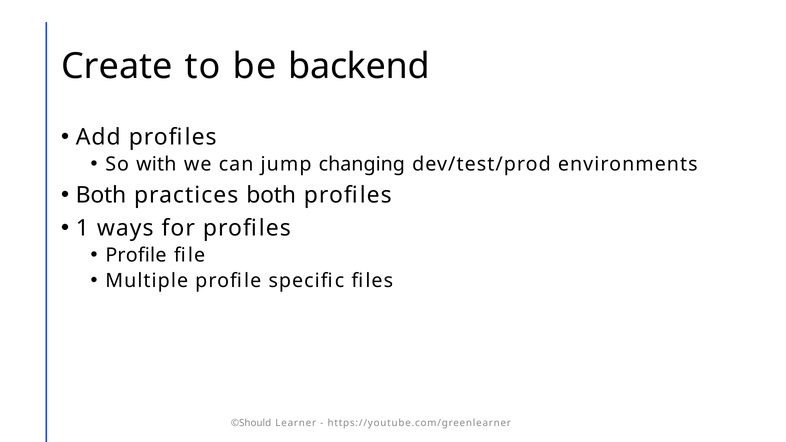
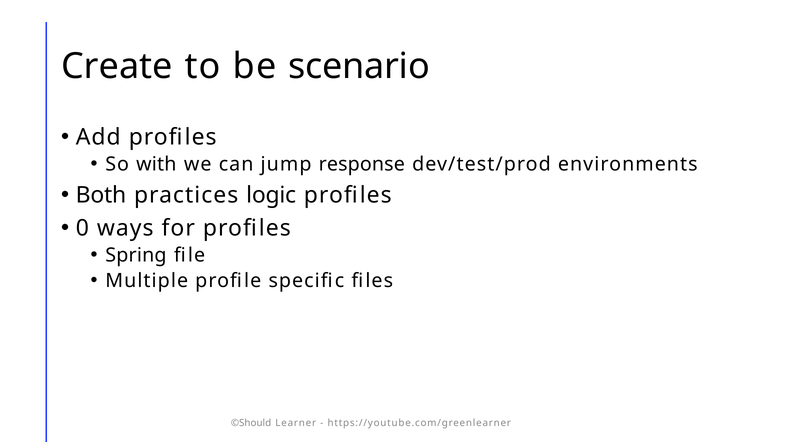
backend: backend -> scenario
changing: changing -> response
practices both: both -> logic
1: 1 -> 0
Profile at (136, 255): Profile -> Spring
